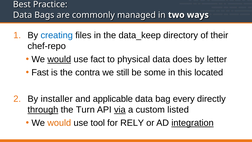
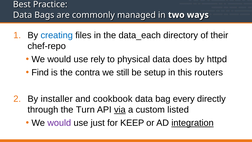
data_keep: data_keep -> data_each
would at (59, 59) underline: present -> none
fact: fact -> rely
letter: letter -> httpd
Fast: Fast -> Find
some: some -> setup
located: located -> routers
applicable: applicable -> cookbook
through underline: present -> none
would at (59, 123) colour: orange -> purple
tool: tool -> just
RELY: RELY -> KEEP
